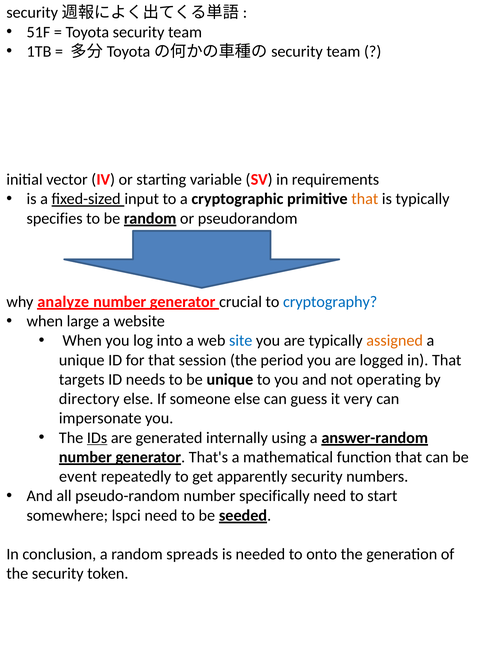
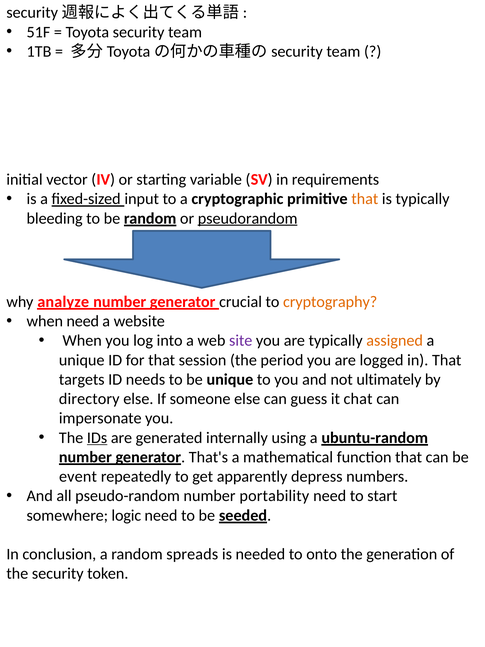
specifies: specifies -> bleeding
pseudorandom underline: none -> present
cryptography colour: blue -> orange
when large: large -> need
site colour: blue -> purple
operating: operating -> ultimately
very: very -> chat
answer-random: answer-random -> ubuntu-random
apparently security: security -> depress
specifically: specifically -> portability
lspci: lspci -> logic
